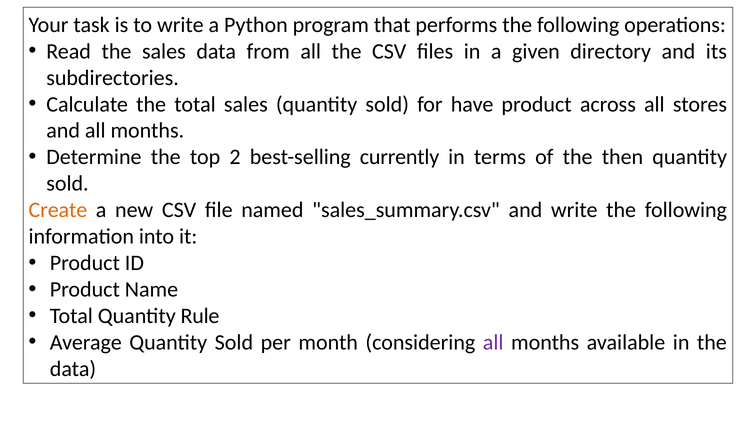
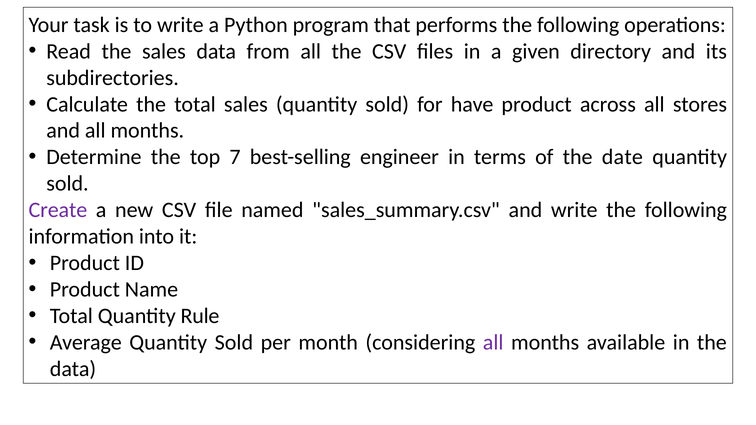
2: 2 -> 7
currently: currently -> engineer
then: then -> date
Create colour: orange -> purple
